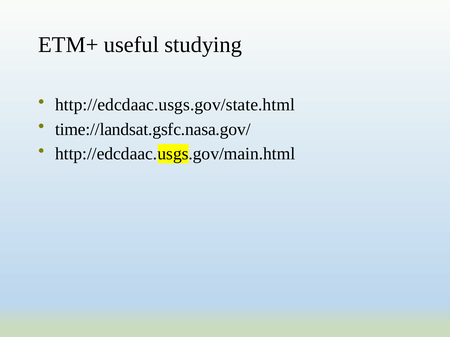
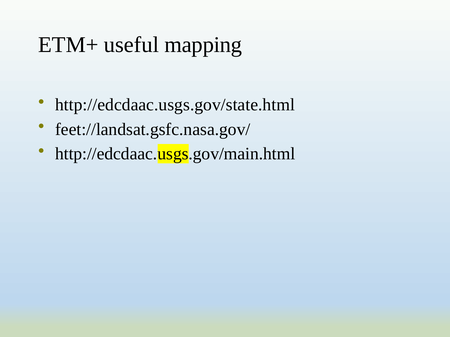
studying: studying -> mapping
time://landsat.gsfc.nasa.gov/: time://landsat.gsfc.nasa.gov/ -> feet://landsat.gsfc.nasa.gov/
